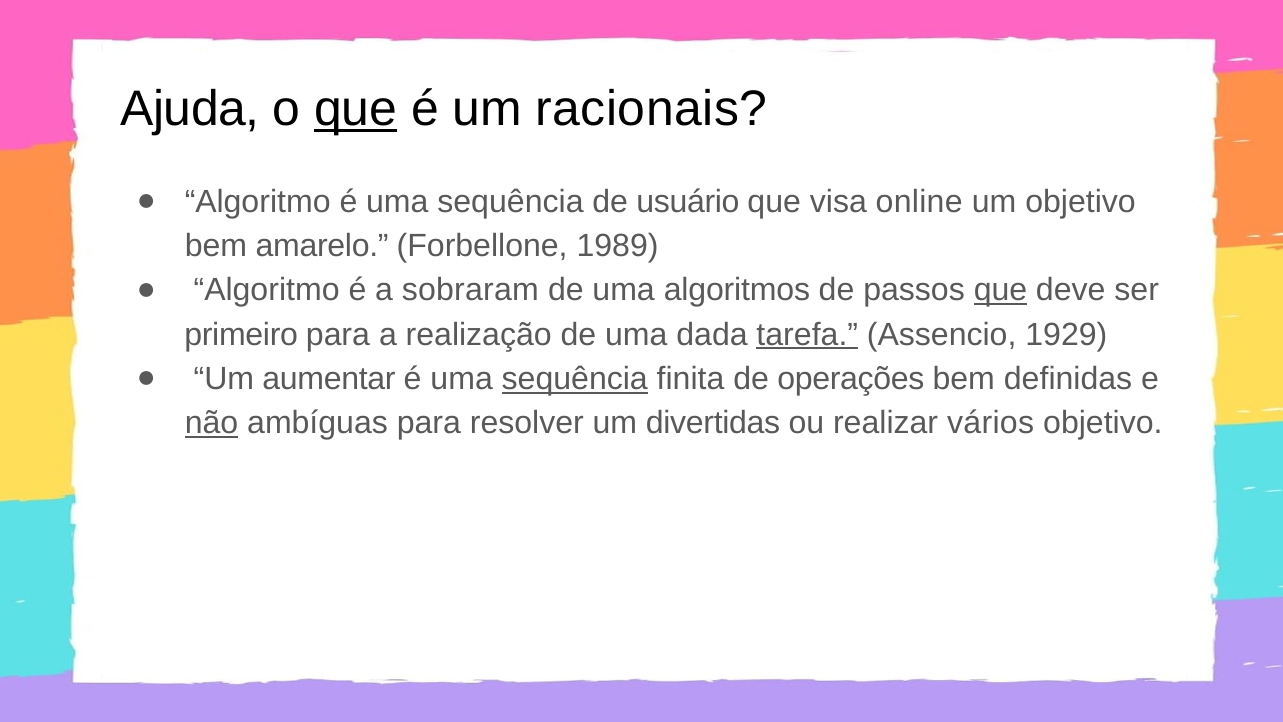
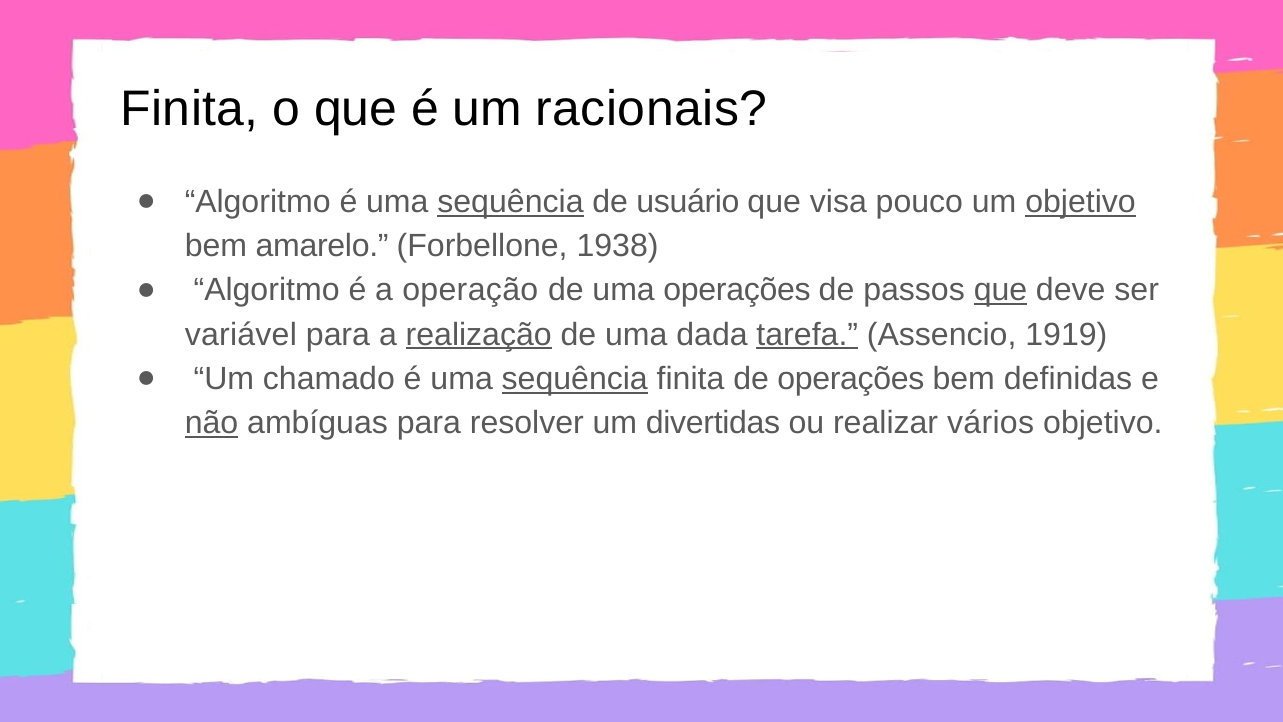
Ajuda at (190, 109): Ajuda -> Finita
que at (356, 109) underline: present -> none
sequência at (510, 202) underline: none -> present
online: online -> pouco
objetivo at (1081, 202) underline: none -> present
1989: 1989 -> 1938
sobraram: sobraram -> operação
uma algoritmos: algoritmos -> operações
primeiro: primeiro -> variável
realização underline: none -> present
1929: 1929 -> 1919
aumentar: aumentar -> chamado
